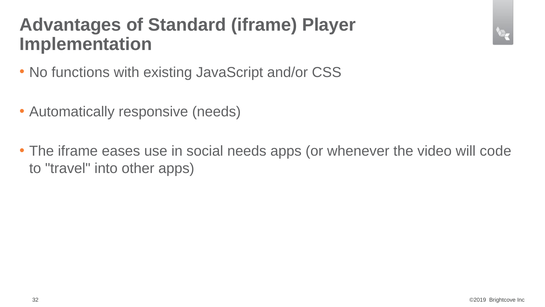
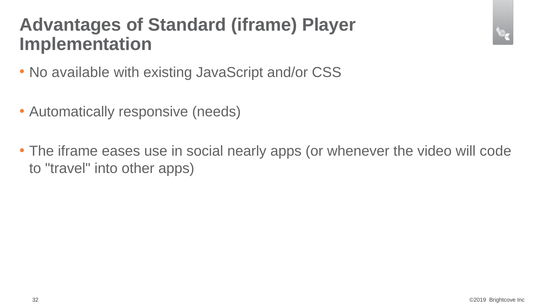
functions: functions -> available
social needs: needs -> nearly
